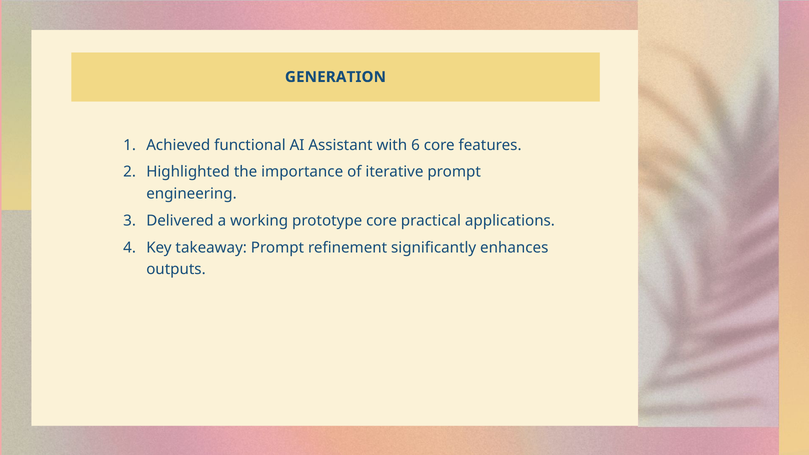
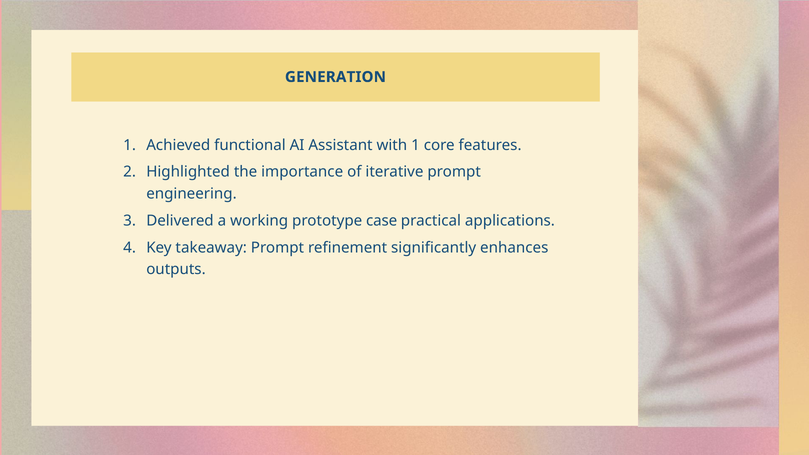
with 6: 6 -> 1
prototype core: core -> case
